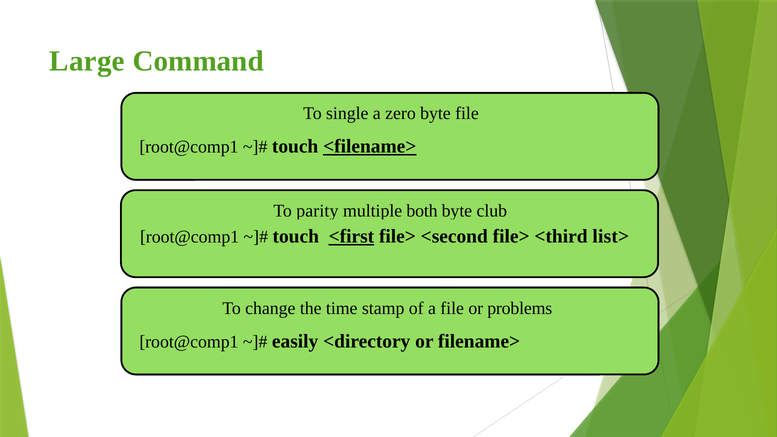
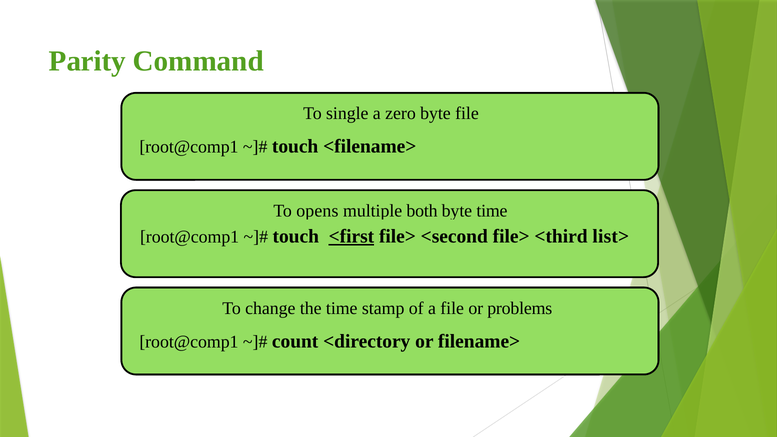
Large: Large -> Parity
<filename> underline: present -> none
parity: parity -> opens
byte club: club -> time
easily: easily -> count
